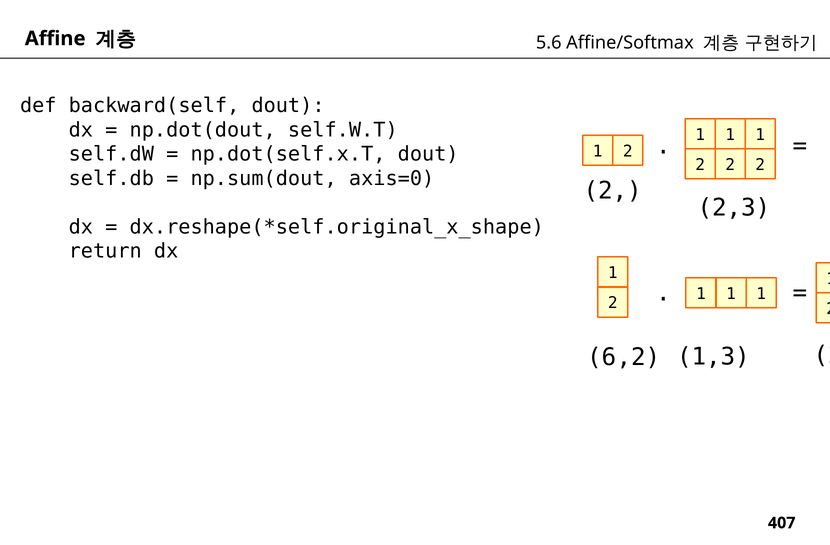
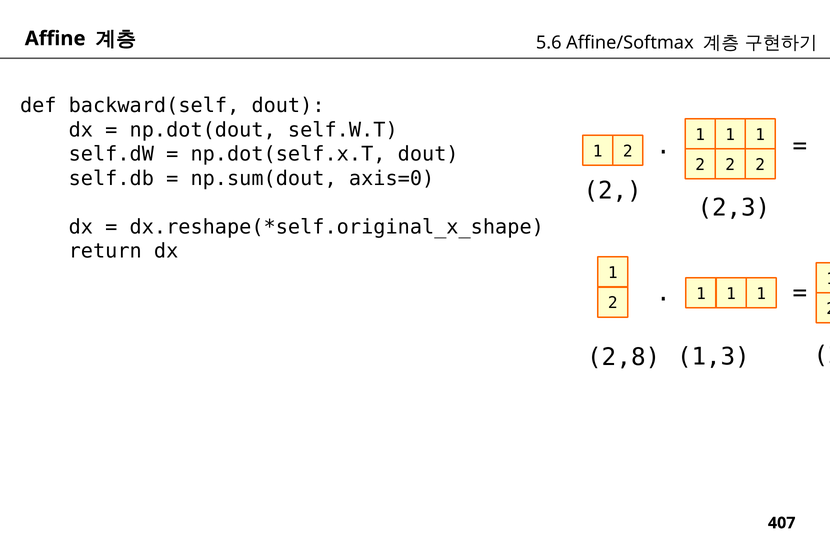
6,2: 6,2 -> 2,8
